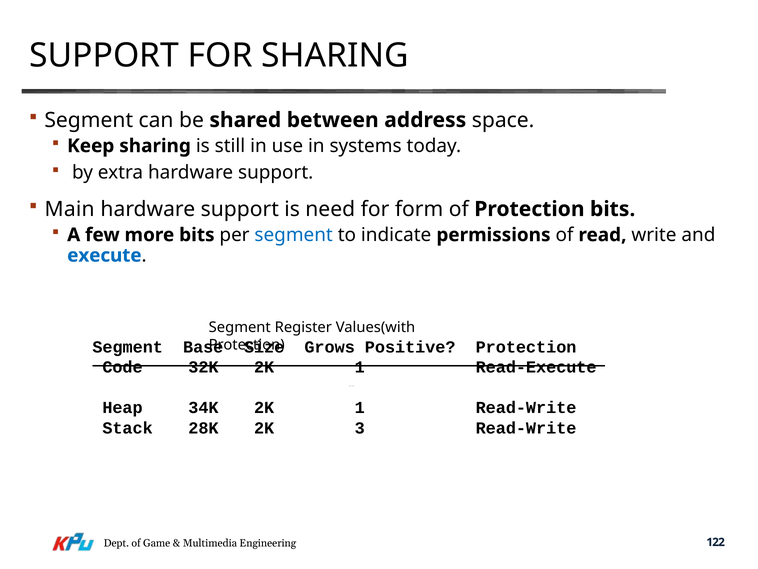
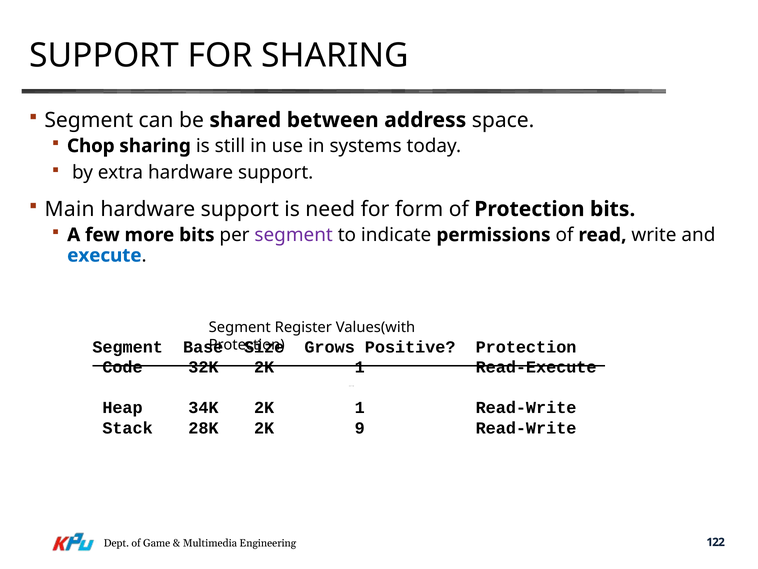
Keep: Keep -> Chop
segment at (294, 235) colour: blue -> purple
3: 3 -> 9
